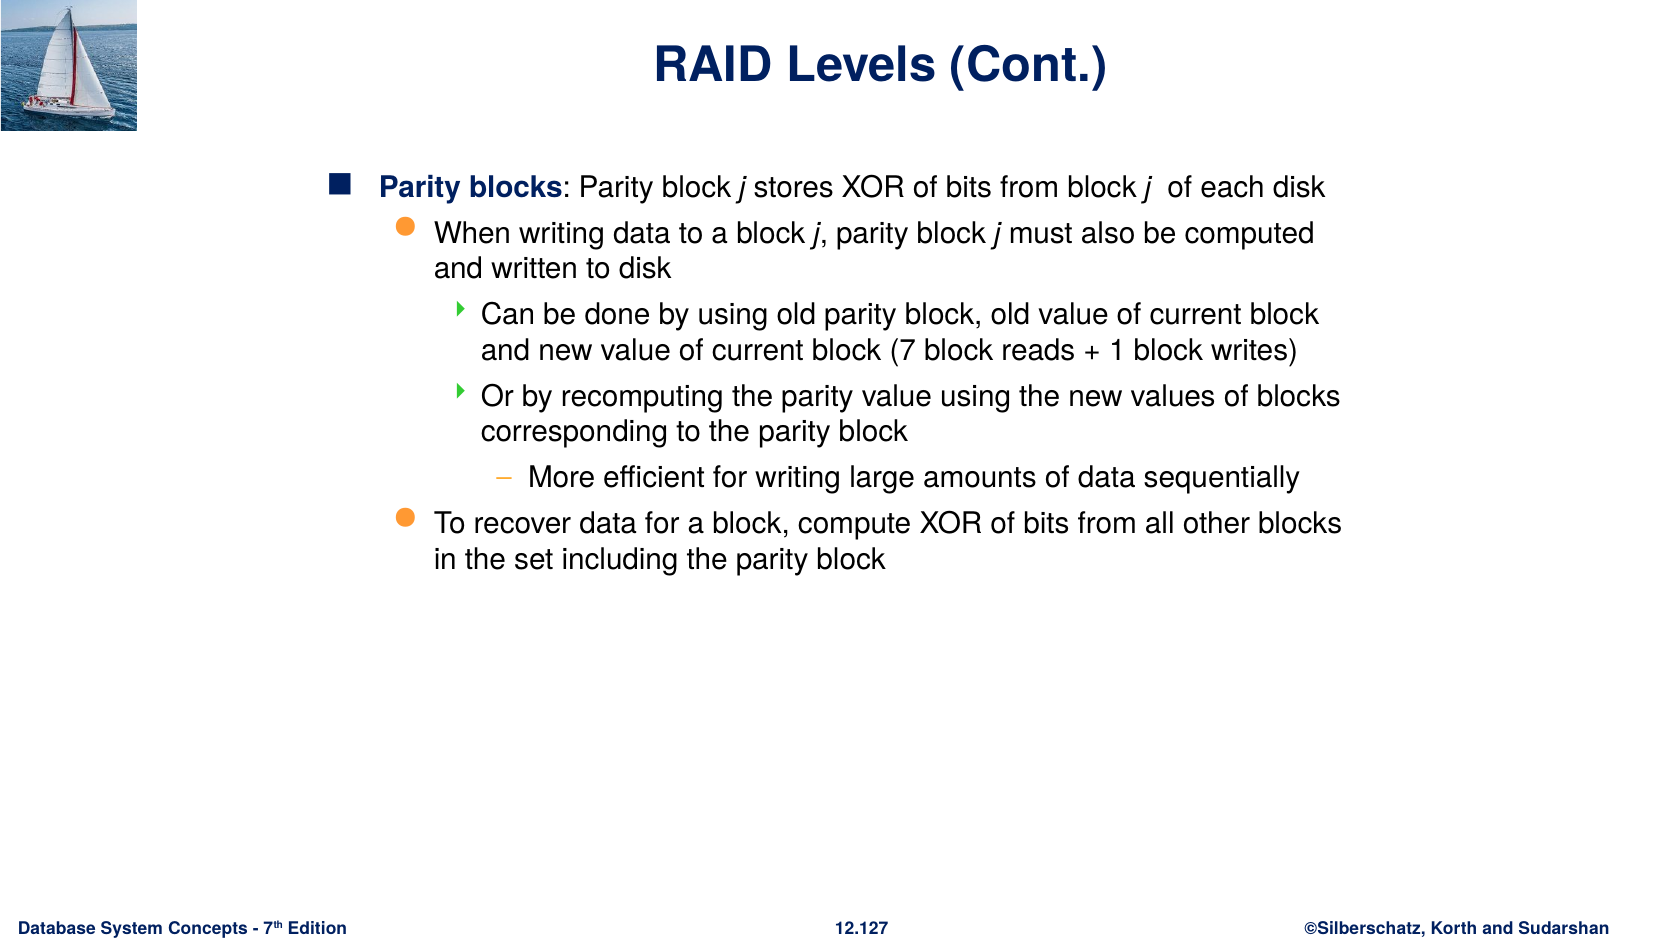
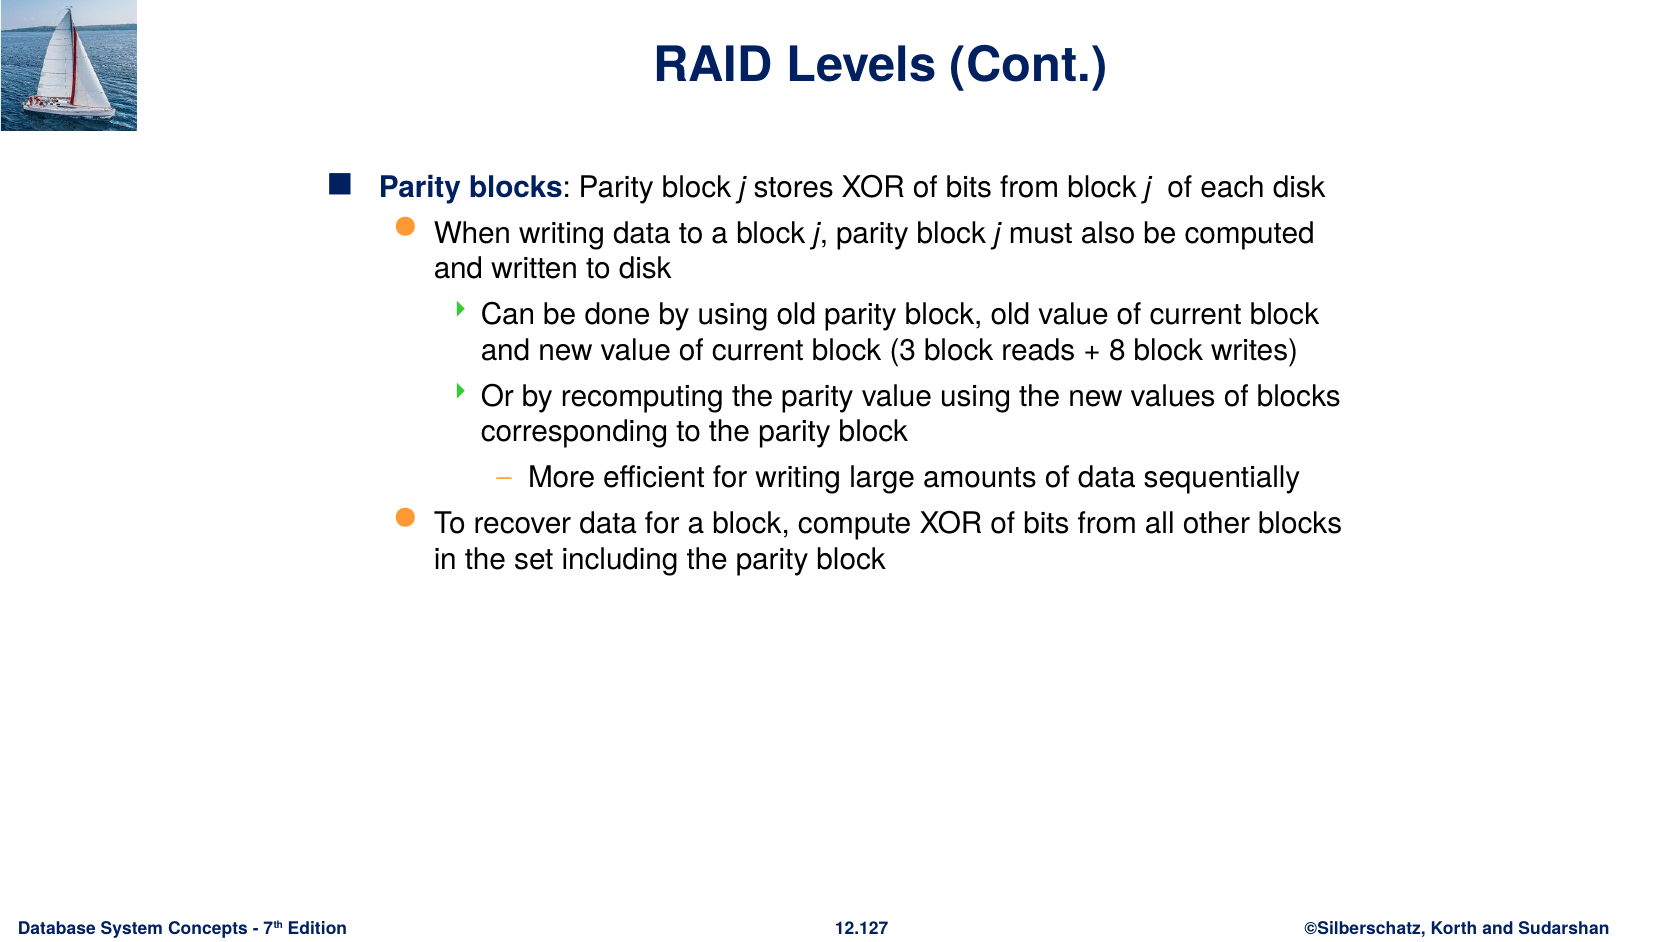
7: 7 -> 3
1: 1 -> 8
